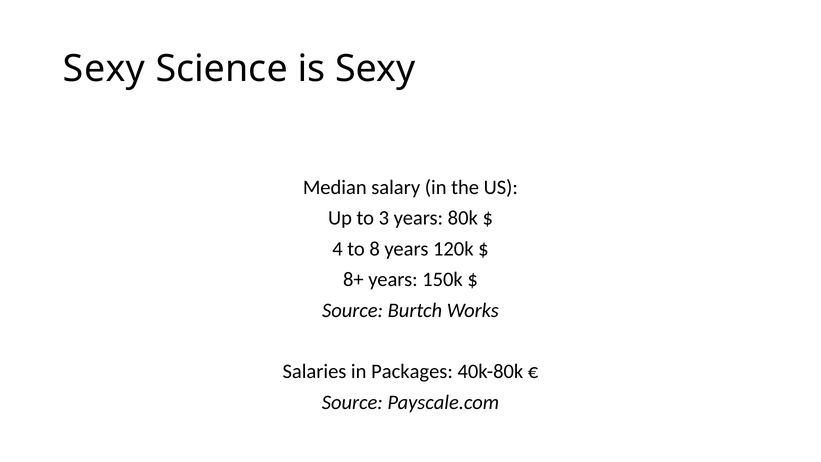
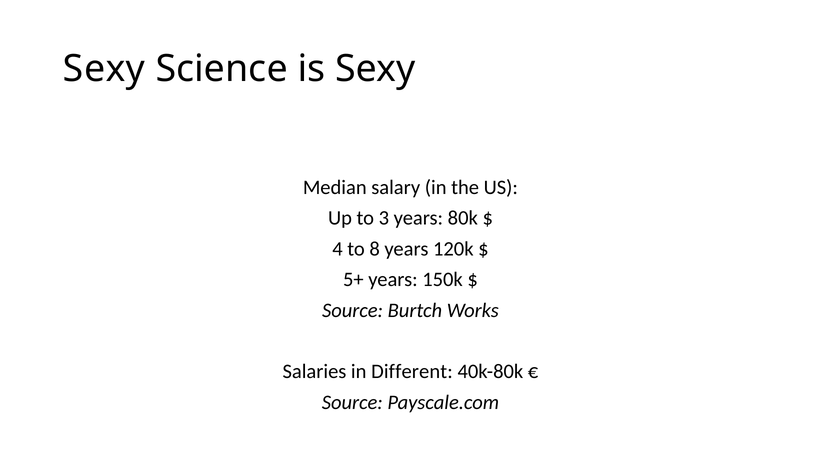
8+: 8+ -> 5+
Packages: Packages -> Different
